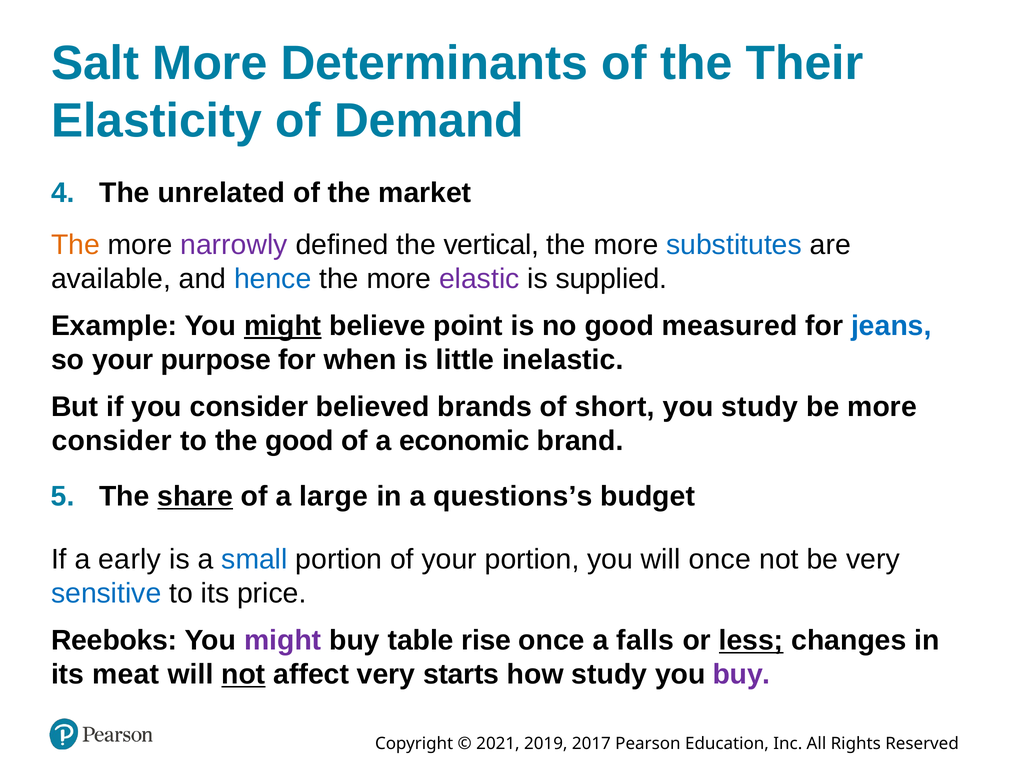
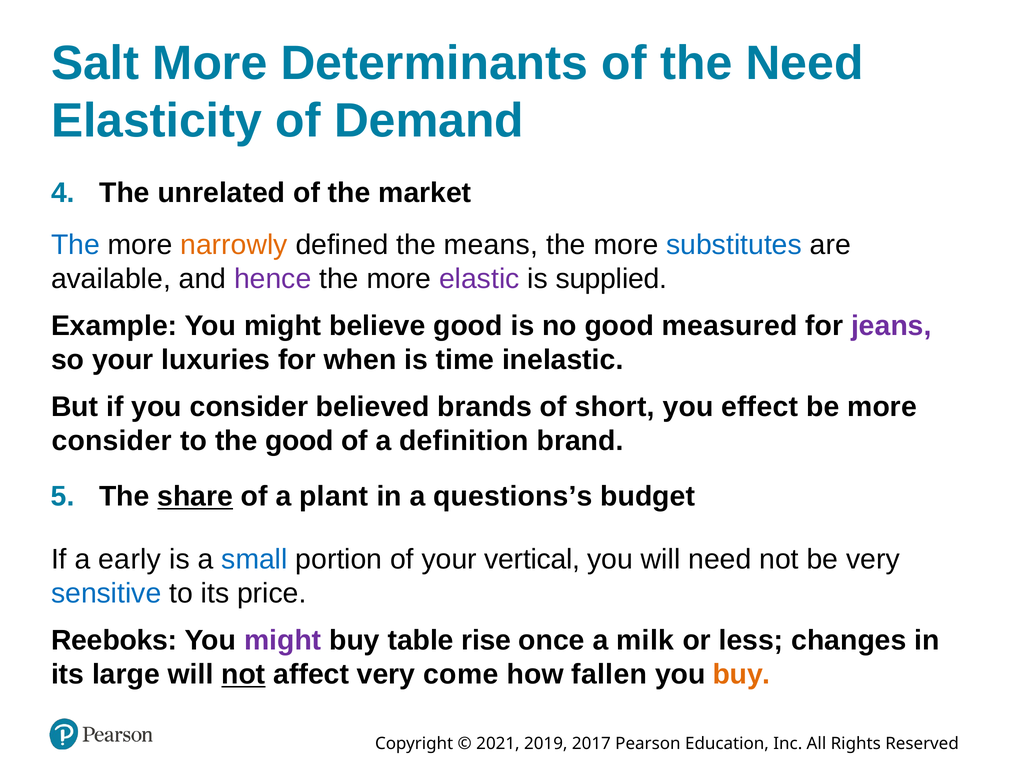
the Their: Their -> Need
The at (75, 245) colour: orange -> blue
narrowly colour: purple -> orange
vertical: vertical -> means
hence colour: blue -> purple
might at (283, 326) underline: present -> none
believe point: point -> good
jeans colour: blue -> purple
purpose: purpose -> luxuries
little: little -> time
you study: study -> effect
economic: economic -> definition
large: large -> plant
your portion: portion -> vertical
will once: once -> need
falls: falls -> milk
less underline: present -> none
meat: meat -> large
starts: starts -> come
how study: study -> fallen
buy at (742, 674) colour: purple -> orange
